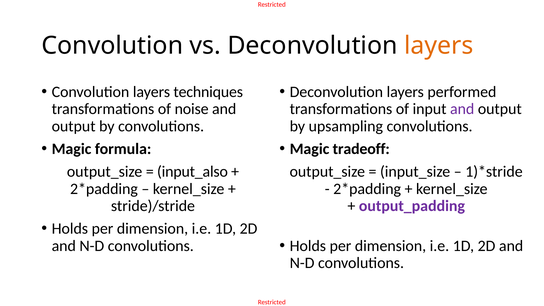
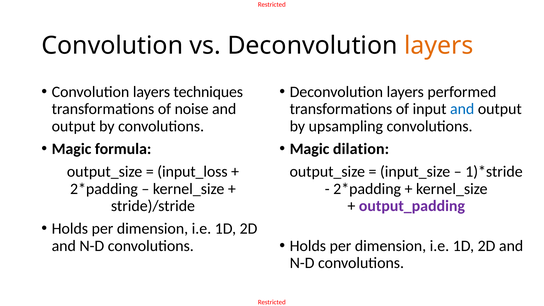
and at (462, 109) colour: purple -> blue
tradeoff: tradeoff -> dilation
input_also: input_also -> input_loss
